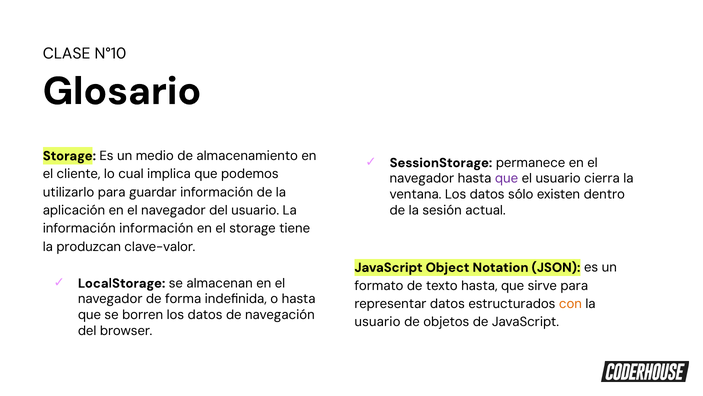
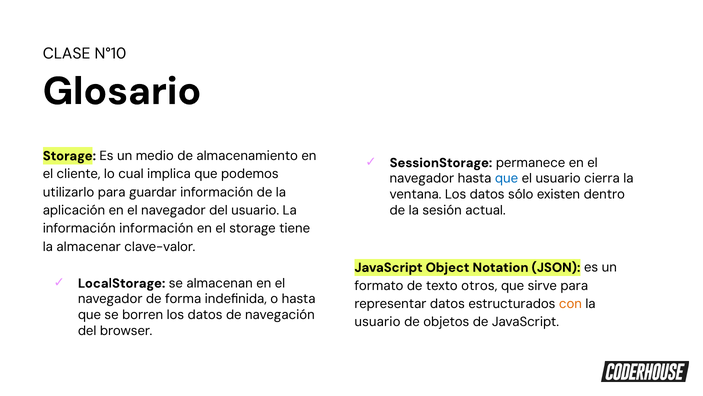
que at (507, 178) colour: purple -> blue
produzcan: produzcan -> almacenar
texto hasta: hasta -> otros
